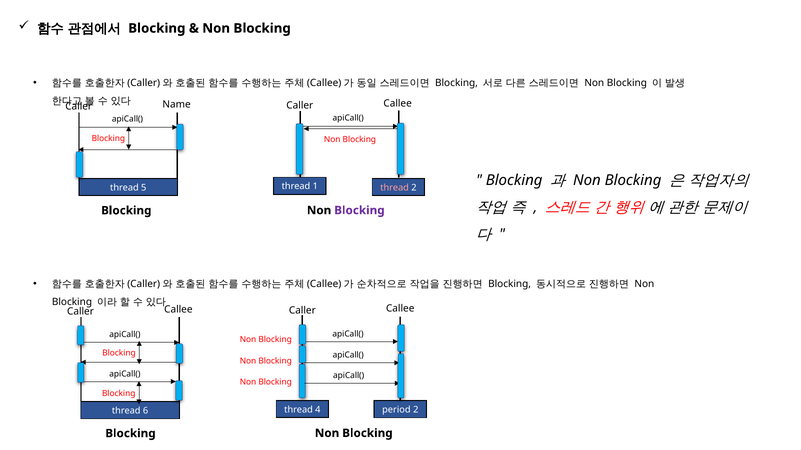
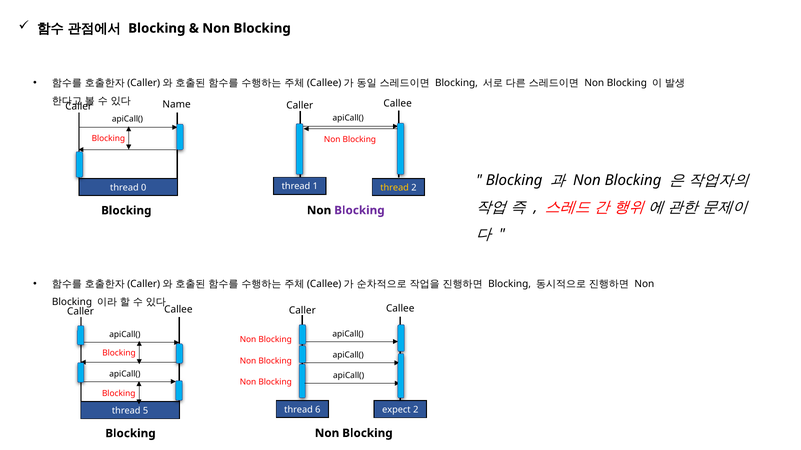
thread at (395, 188) colour: pink -> yellow
5: 5 -> 0
4: 4 -> 6
period: period -> expect
6: 6 -> 5
